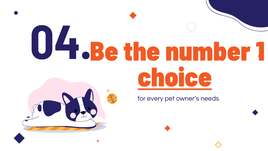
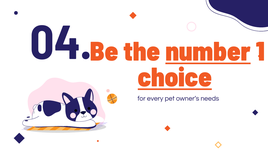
number underline: none -> present
